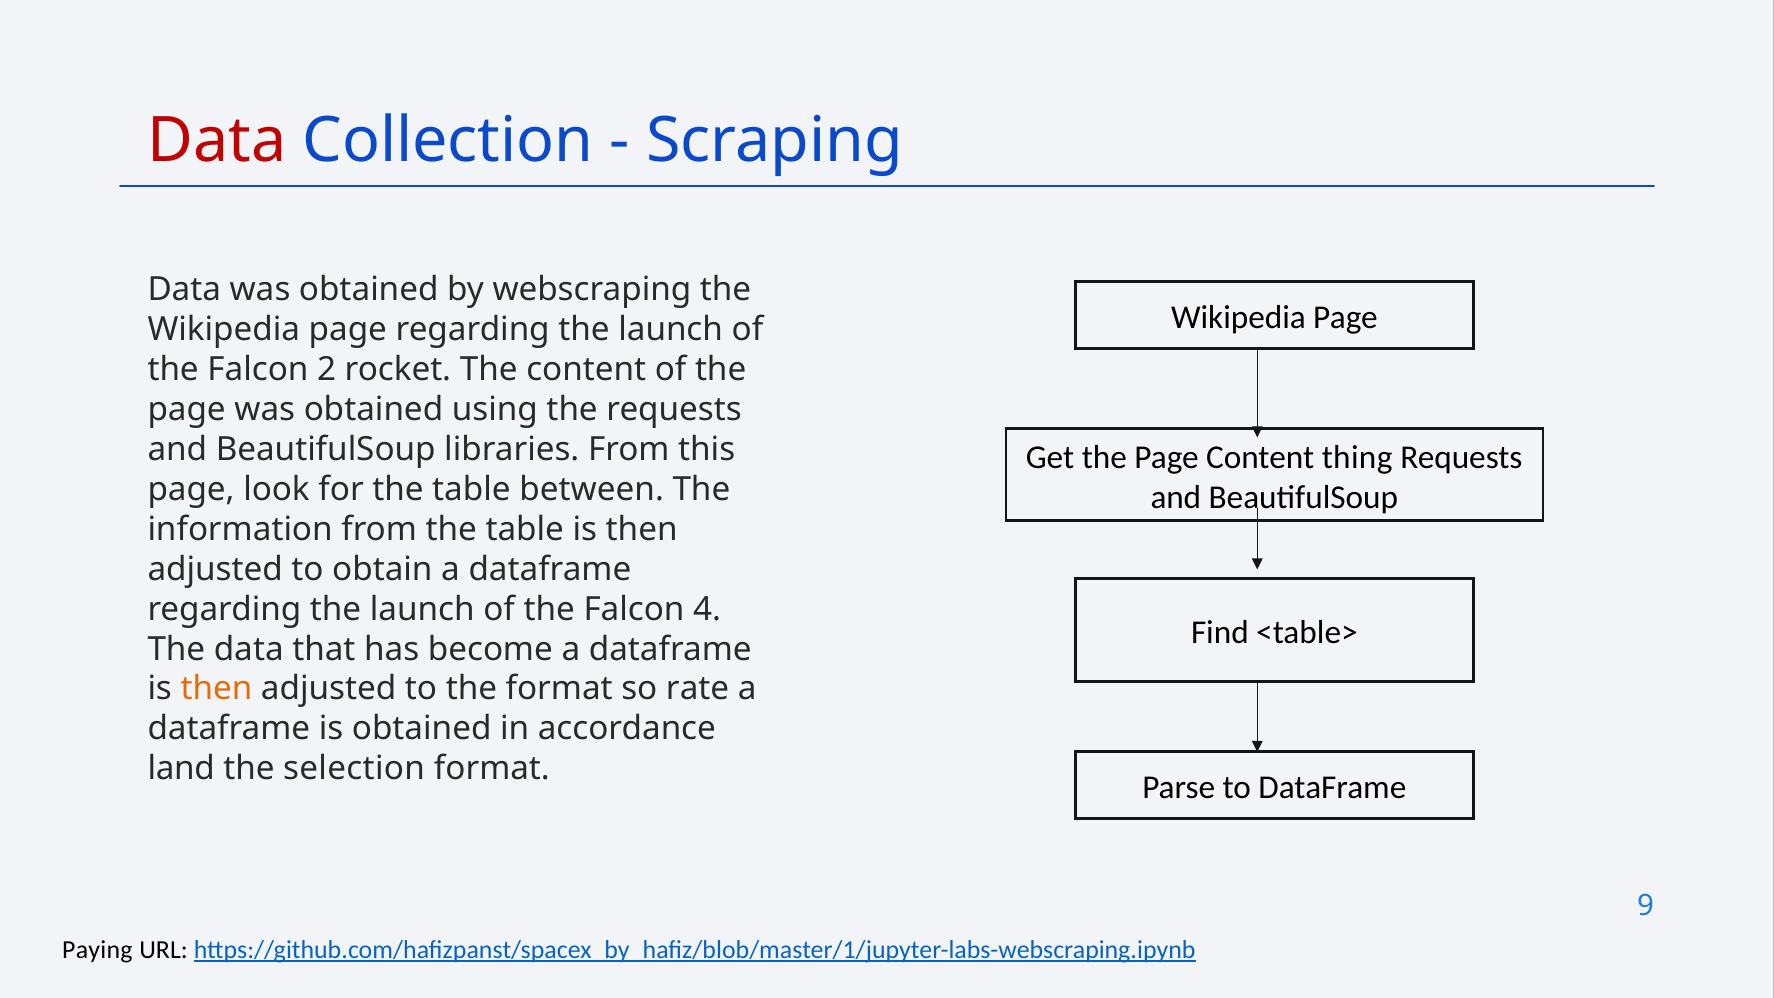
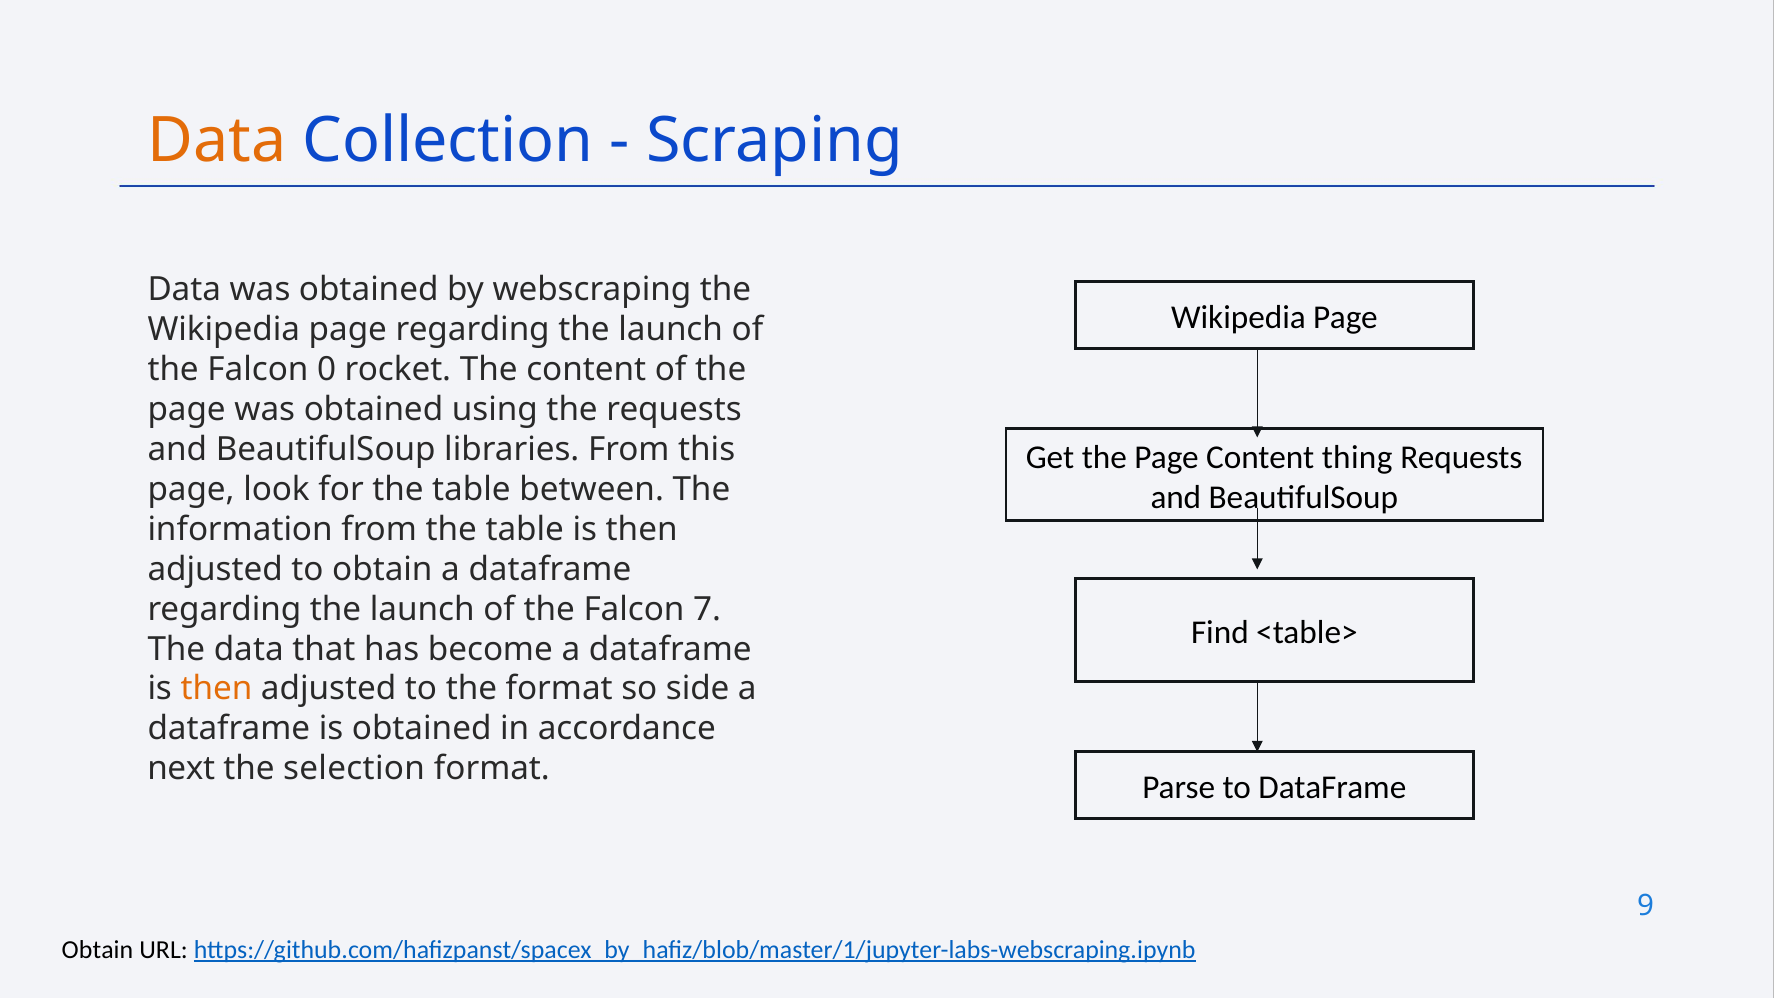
Data at (217, 141) colour: red -> orange
2: 2 -> 0
4: 4 -> 7
rate: rate -> side
land: land -> next
Paying at (97, 949): Paying -> Obtain
